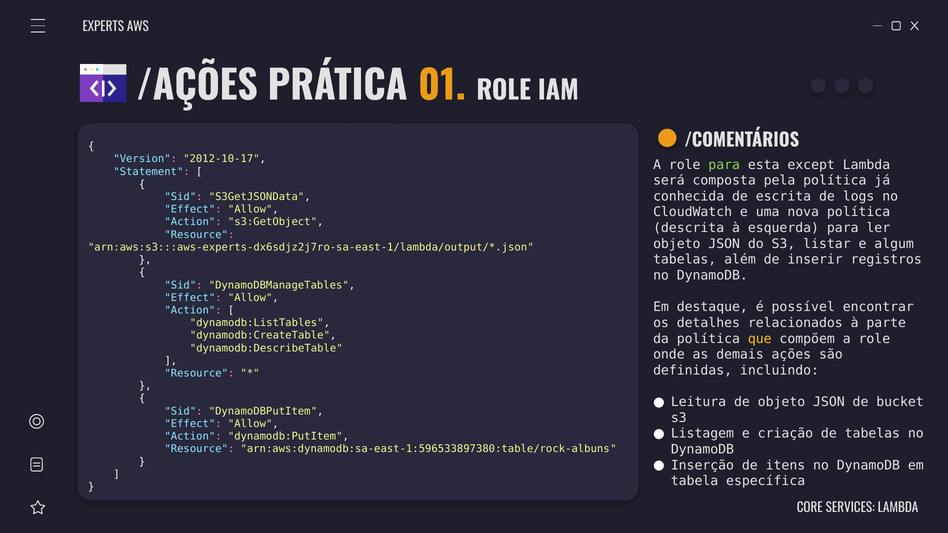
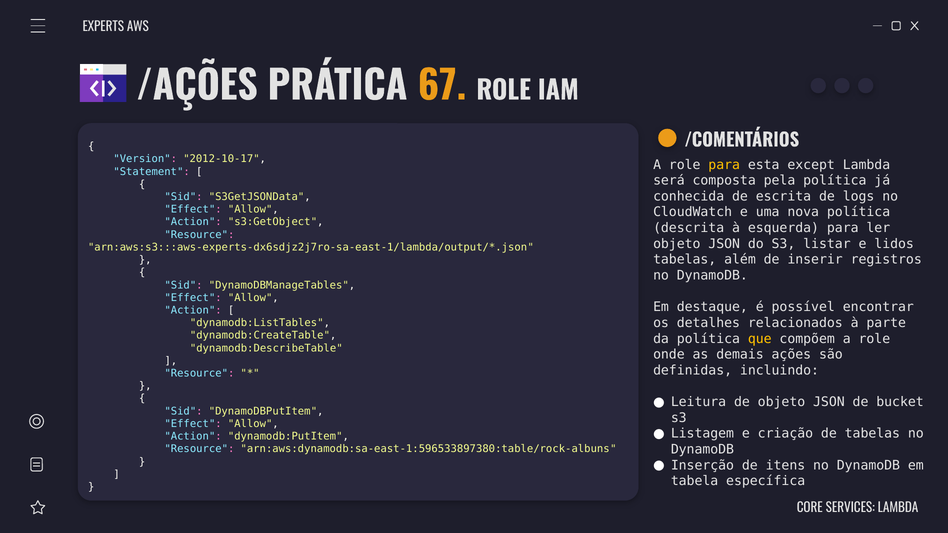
01: 01 -> 67
para at (724, 165) colour: light green -> yellow
algum: algum -> lidos
